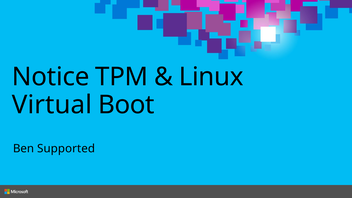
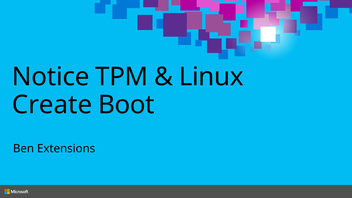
Virtual: Virtual -> Create
Supported: Supported -> Extensions
